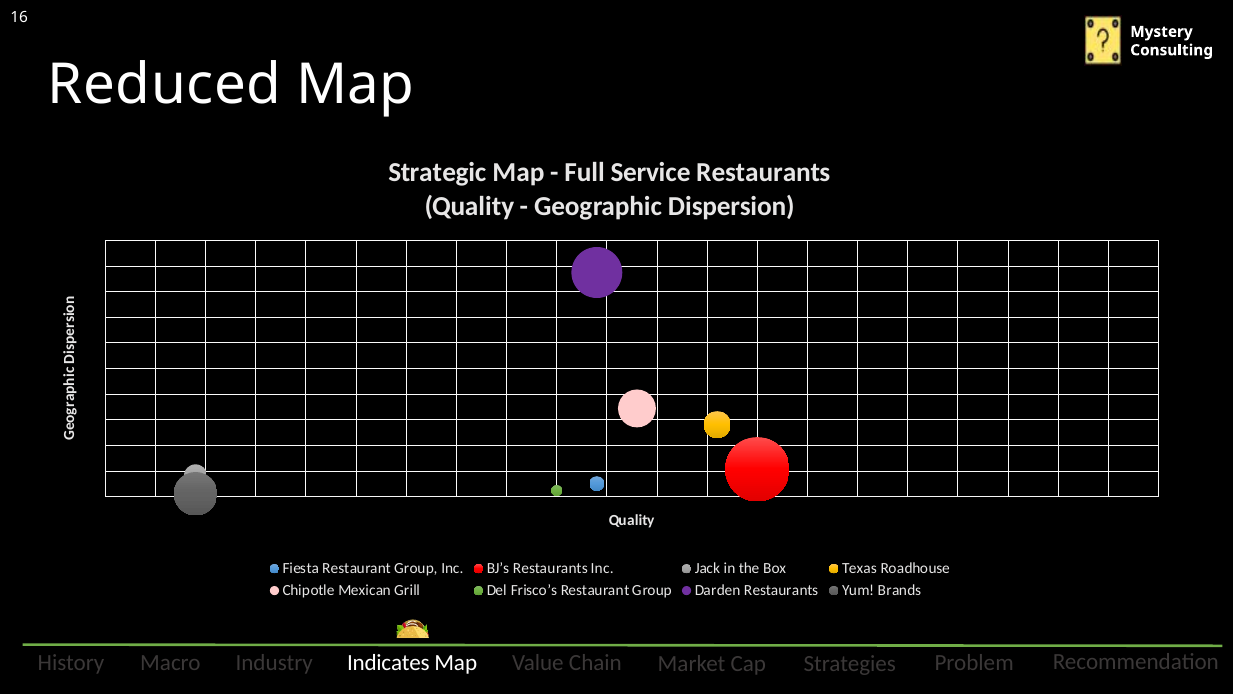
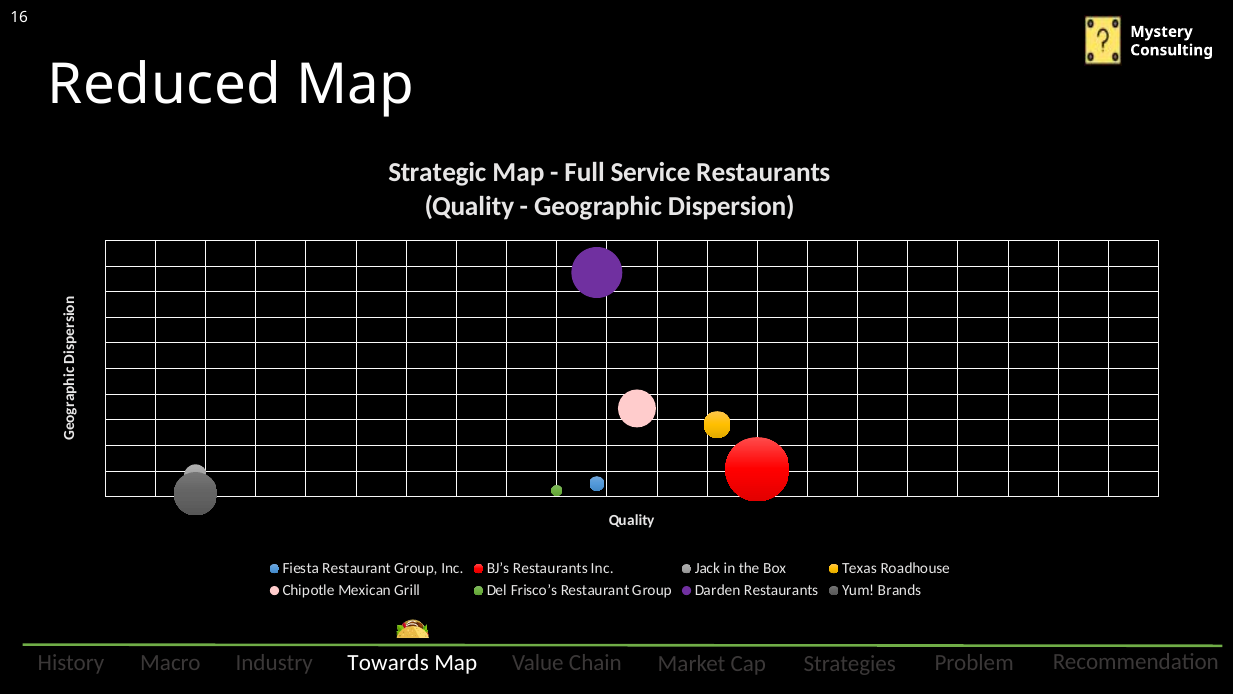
Indicates: Indicates -> Towards
